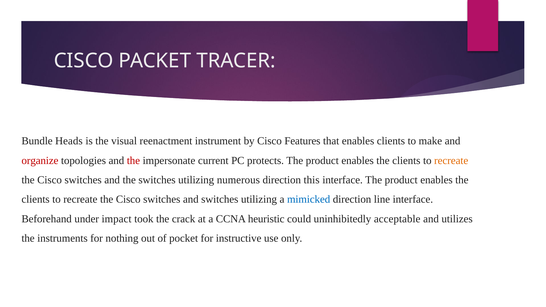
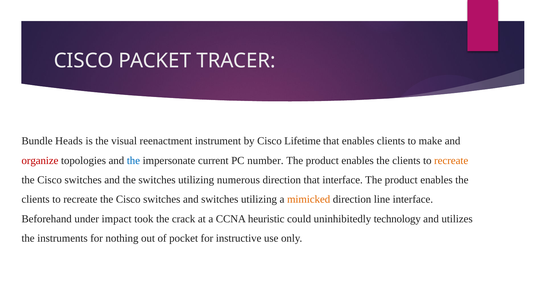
Features: Features -> Lifetime
the at (133, 161) colour: red -> blue
protects: protects -> number
direction this: this -> that
mimicked colour: blue -> orange
acceptable: acceptable -> technology
